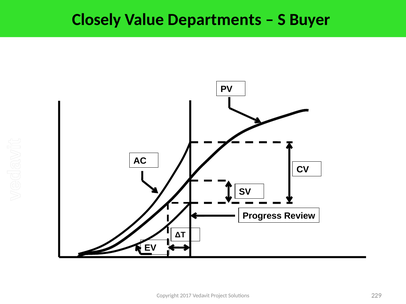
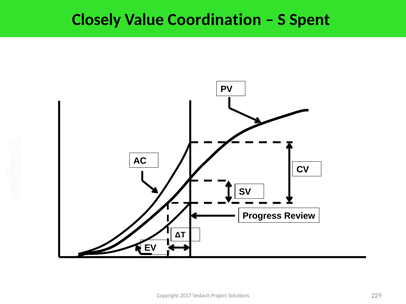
Departments: Departments -> Coordination
Buyer: Buyer -> Spent
